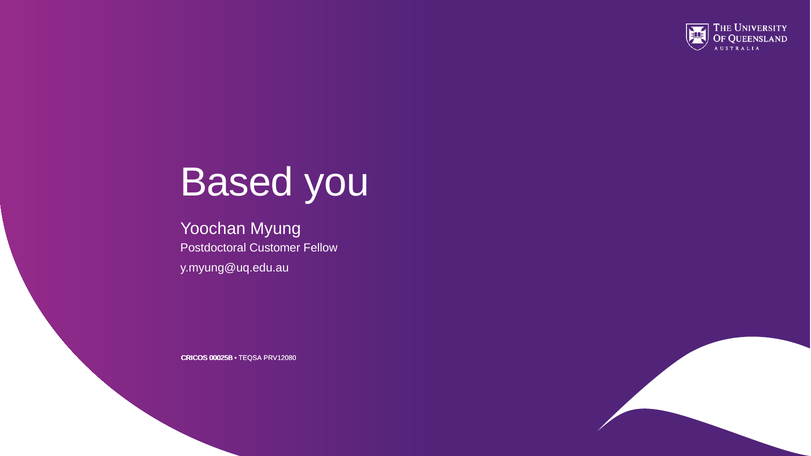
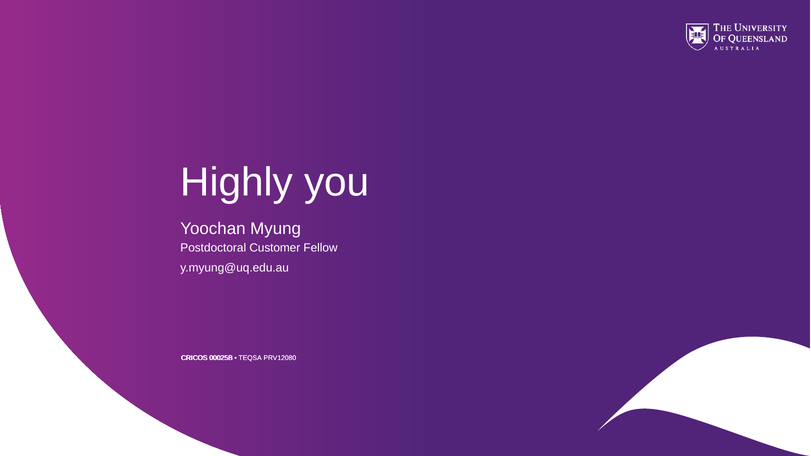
Based: Based -> Highly
